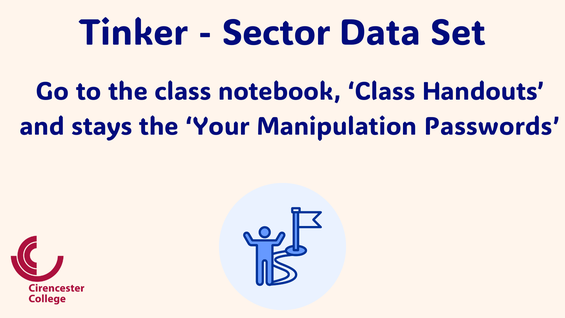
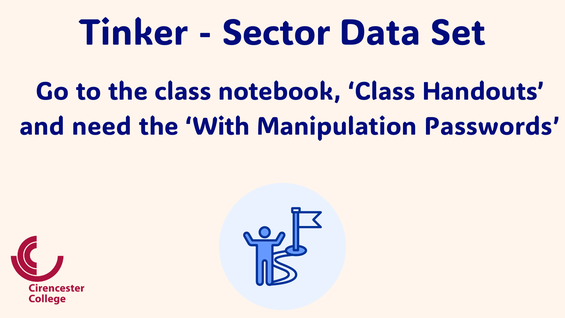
stays: stays -> need
Your: Your -> With
